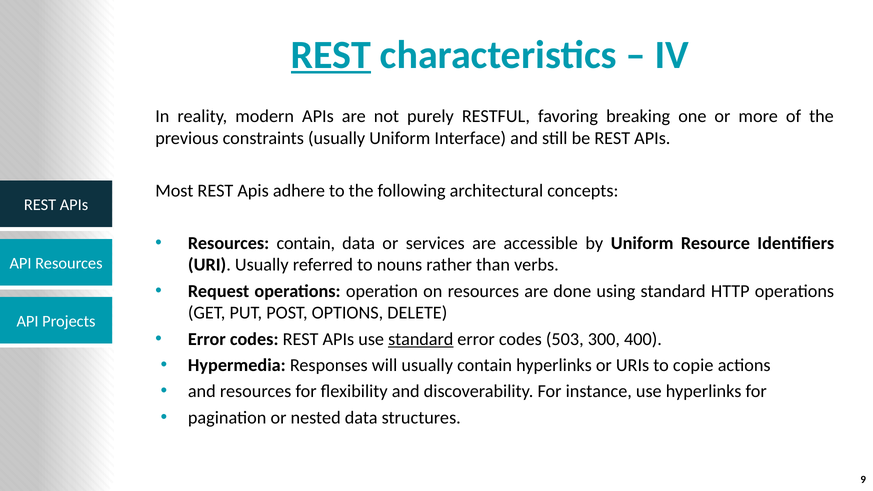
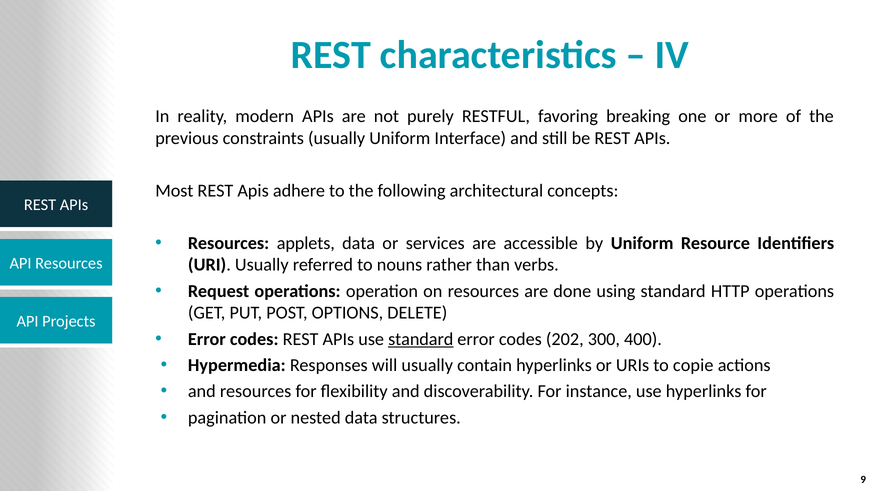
REST at (331, 55) underline: present -> none
Resources contain: contain -> applets
503: 503 -> 202
